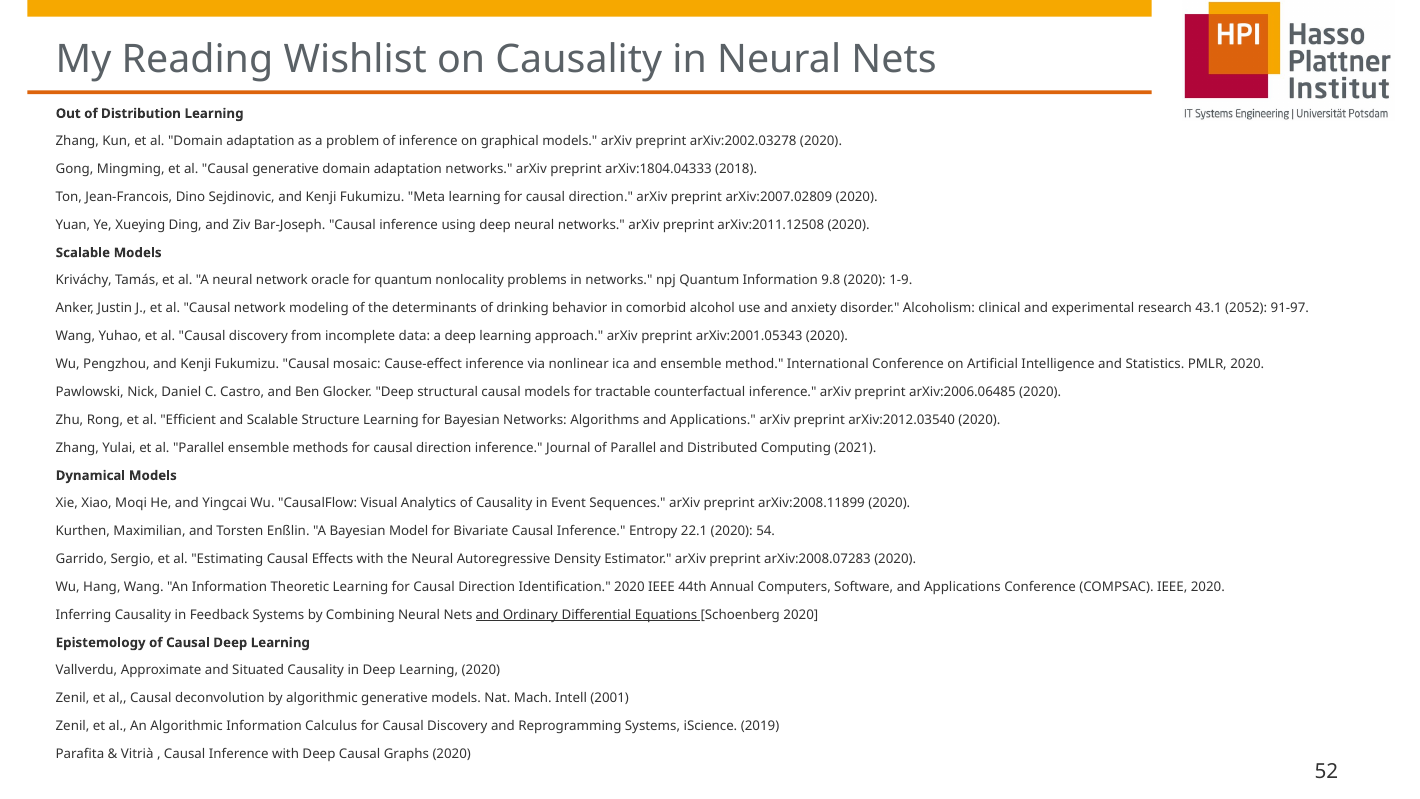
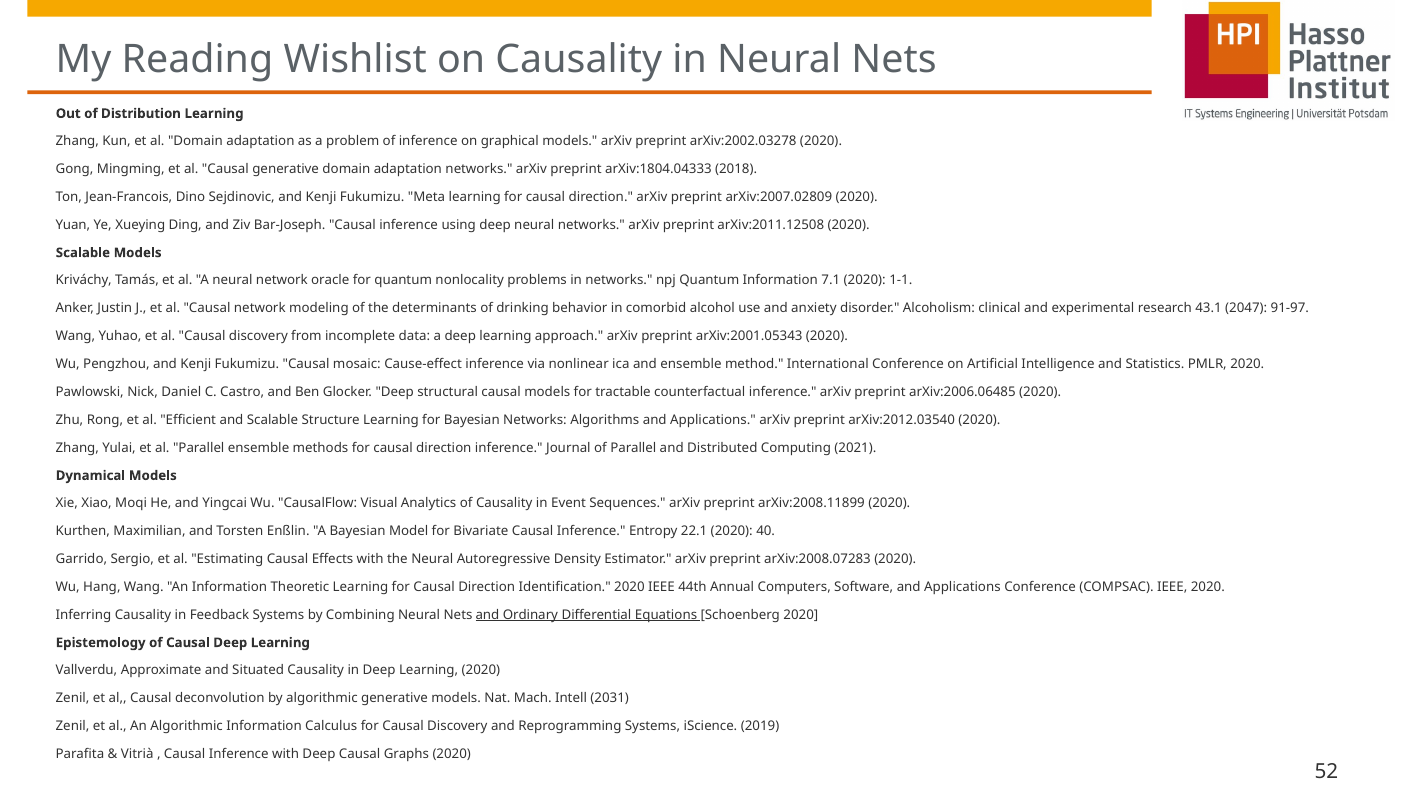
9.8: 9.8 -> 7.1
1-9: 1-9 -> 1-1
2052: 2052 -> 2047
54: 54 -> 40
2001: 2001 -> 2031
